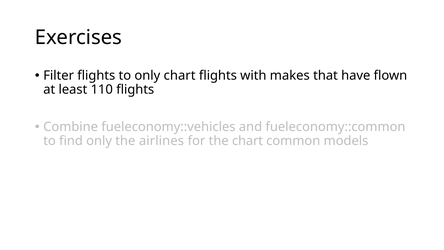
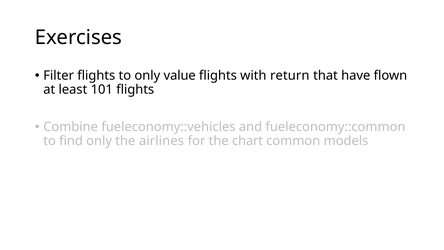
only chart: chart -> value
makes: makes -> return
110: 110 -> 101
